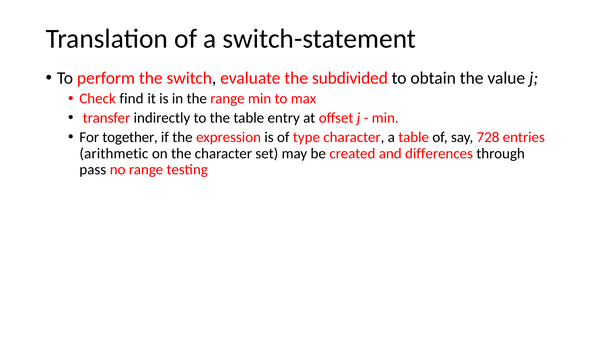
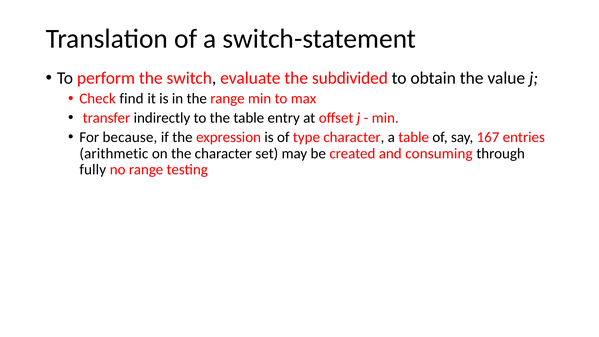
together: together -> because
728: 728 -> 167
differences: differences -> consuming
pass: pass -> fully
